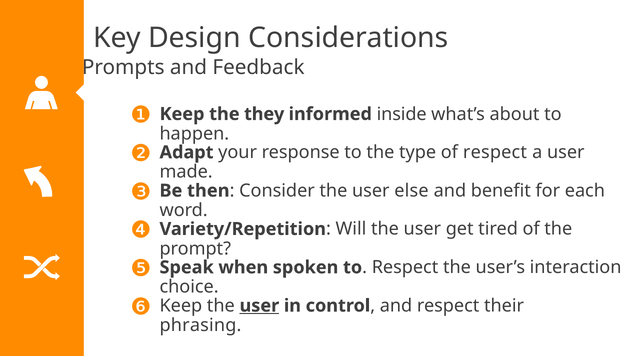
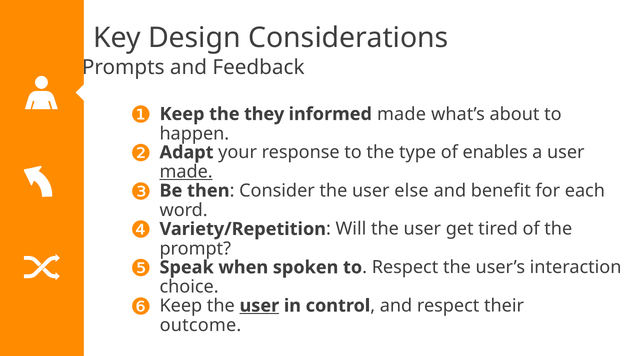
informed inside: inside -> made
of respect: respect -> enables
made at (186, 172) underline: none -> present
phrasing: phrasing -> outcome
